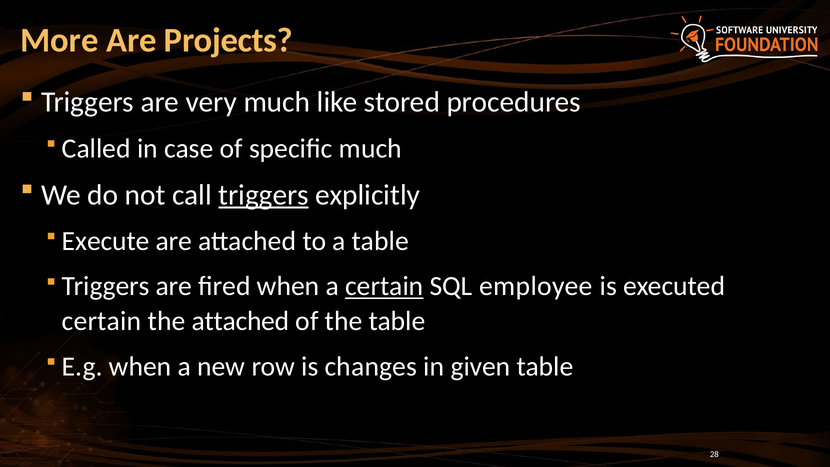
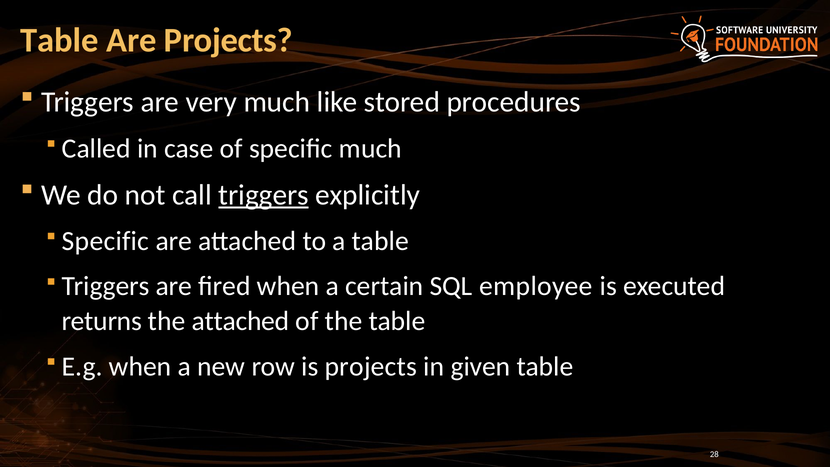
More at (59, 40): More -> Table
Execute at (106, 241): Execute -> Specific
certain at (384, 286) underline: present -> none
certain at (102, 321): certain -> returns
is changes: changes -> projects
